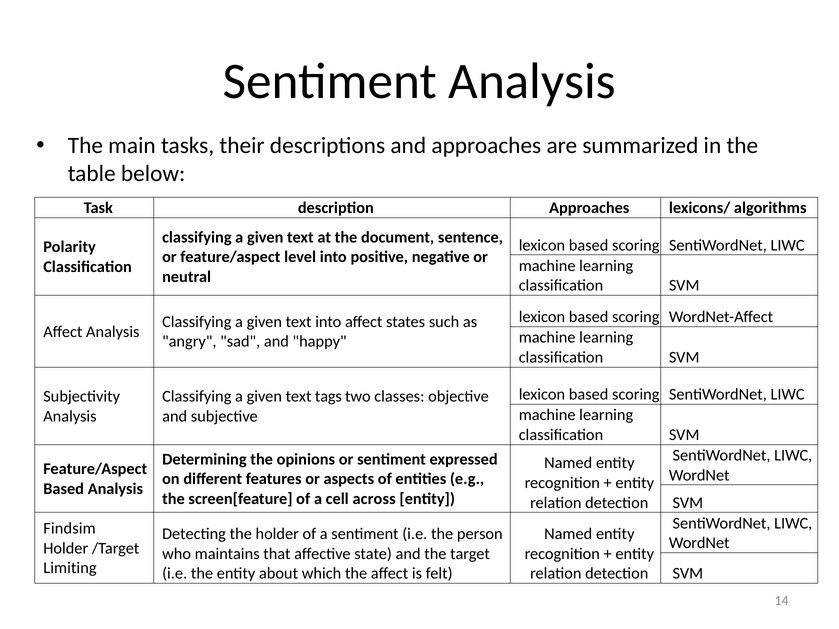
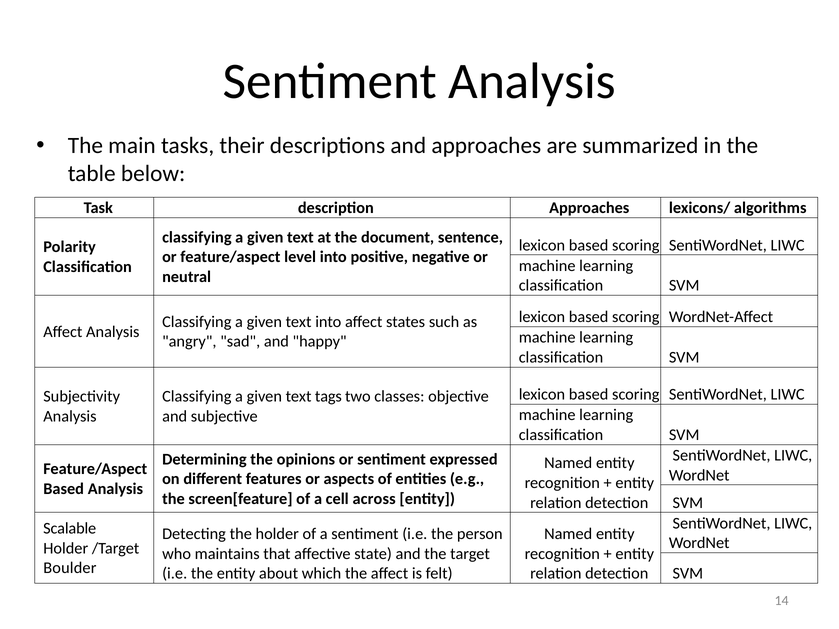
Findsim: Findsim -> Scalable
Limiting: Limiting -> Boulder
